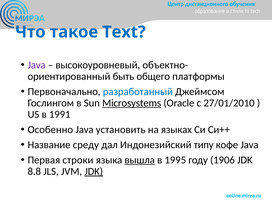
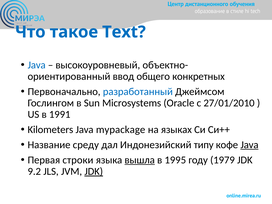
Java at (37, 65) colour: purple -> blue
быть: быть -> ввод
платформы: платформы -> конкретных
Microsystems underline: present -> none
Особенно: Особенно -> Kilometers
установить: установить -> mypaсkage
Java at (249, 145) underline: none -> present
1906: 1906 -> 1979
8.8: 8.8 -> 9.2
